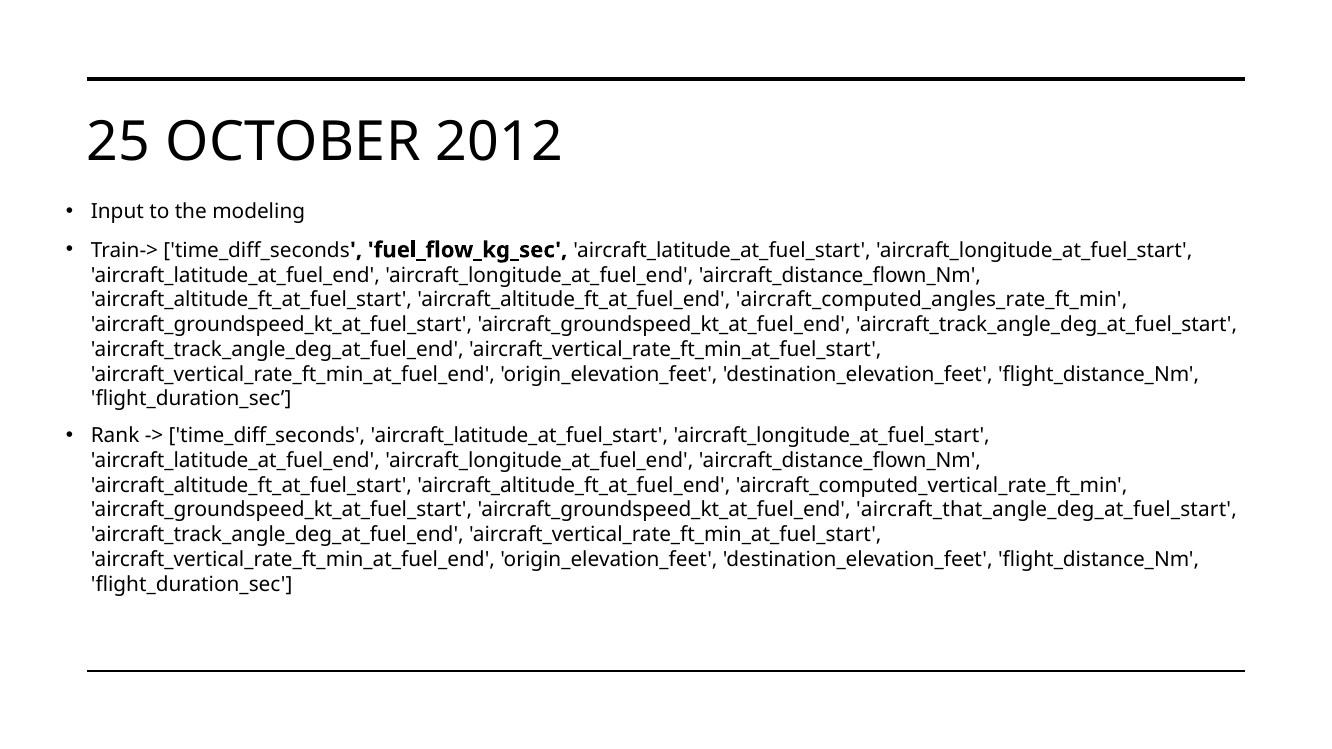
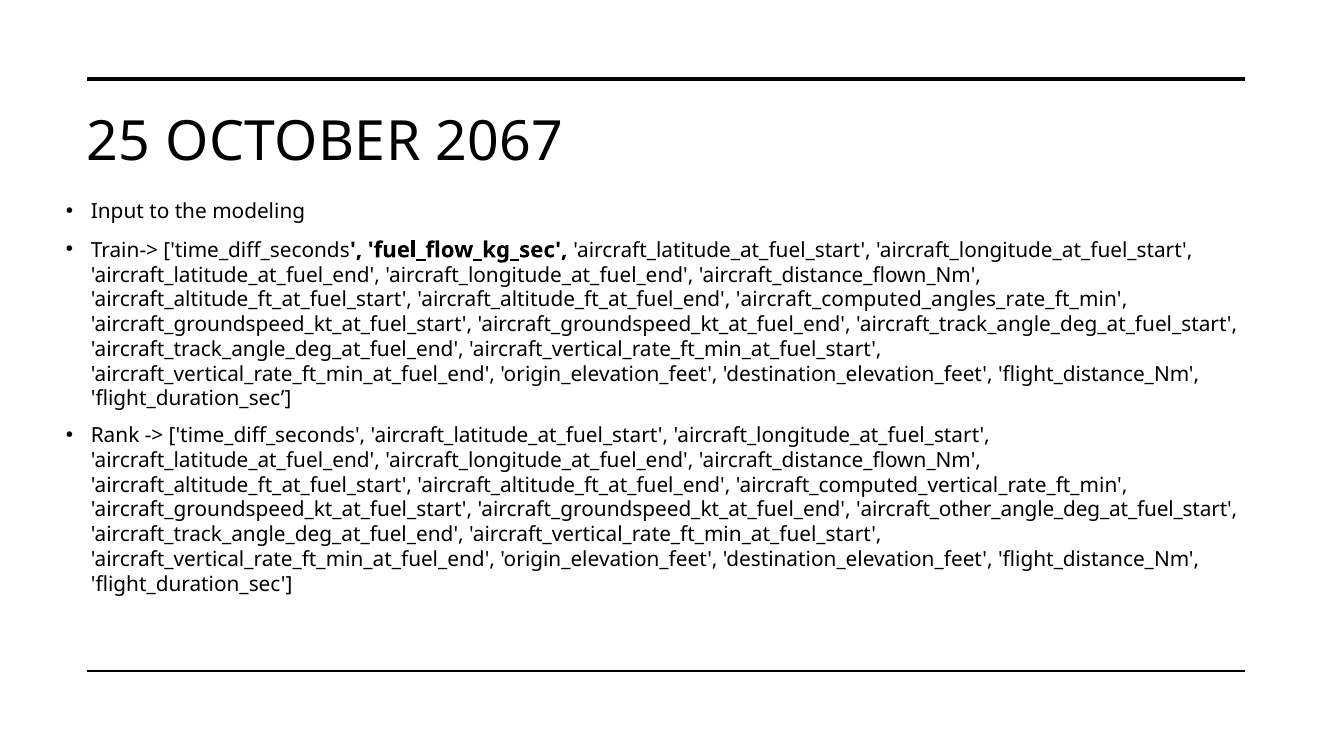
2012: 2012 -> 2067
aircraft_that_angle_deg_at_fuel_start: aircraft_that_angle_deg_at_fuel_start -> aircraft_other_angle_deg_at_fuel_start
